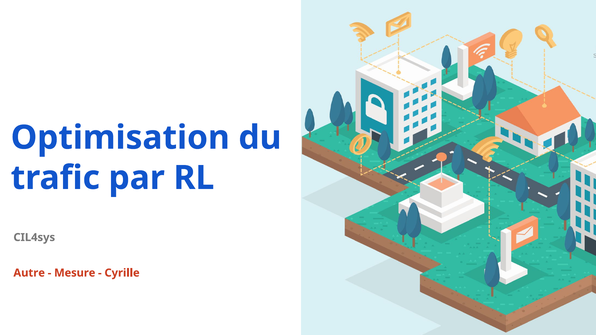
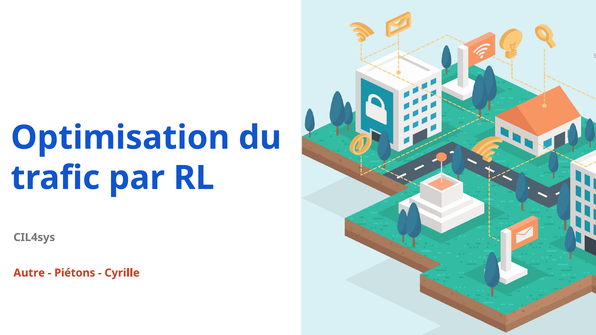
Mesure: Mesure -> Piétons
